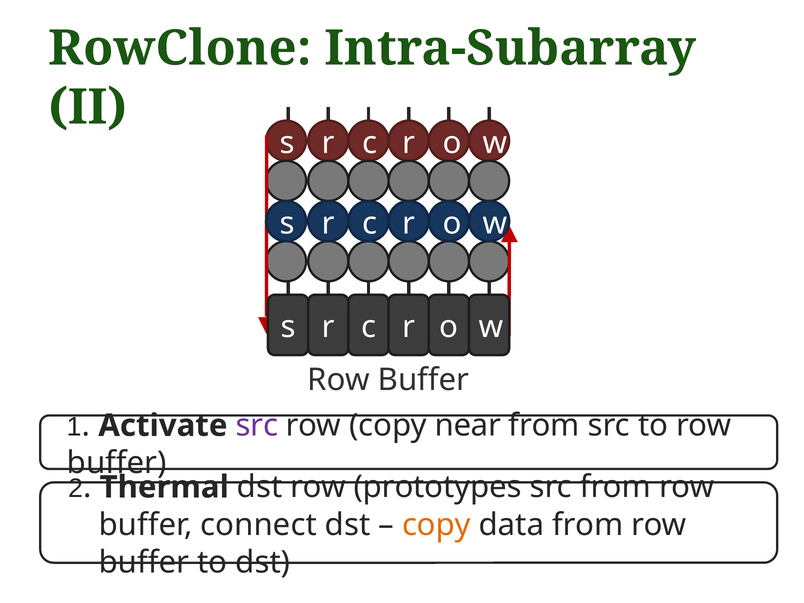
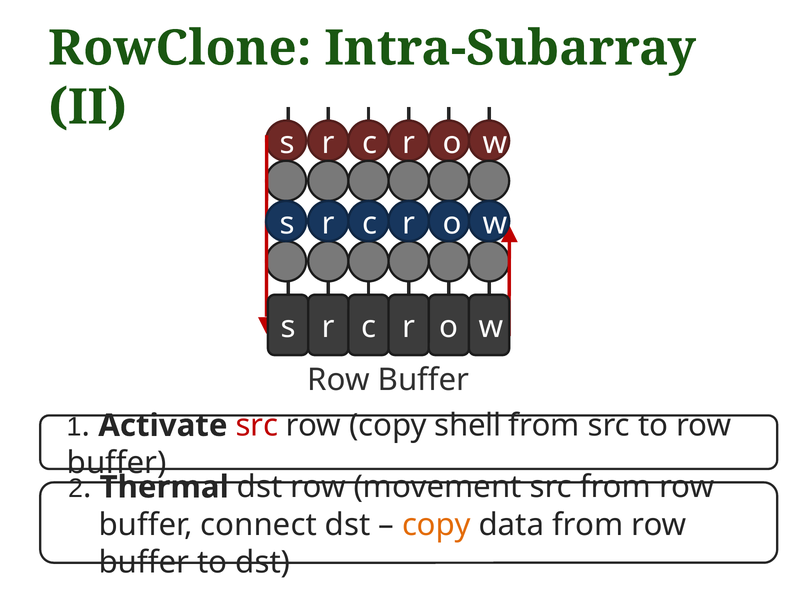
src at (257, 426) colour: purple -> red
near: near -> shell
prototypes: prototypes -> movement
